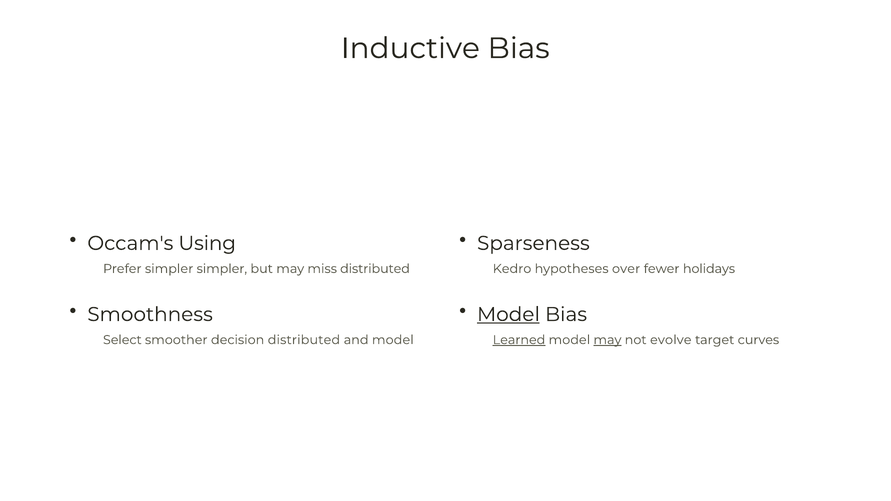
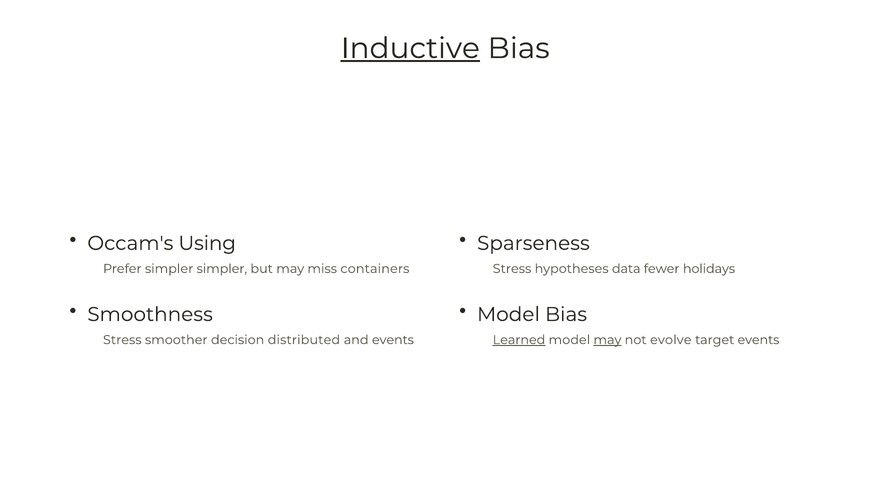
Inductive underline: none -> present
miss distributed: distributed -> containers
Kedro at (512, 269): Kedro -> Stress
over: over -> data
Model at (508, 315) underline: present -> none
Select at (122, 340): Select -> Stress
and model: model -> events
target curves: curves -> events
